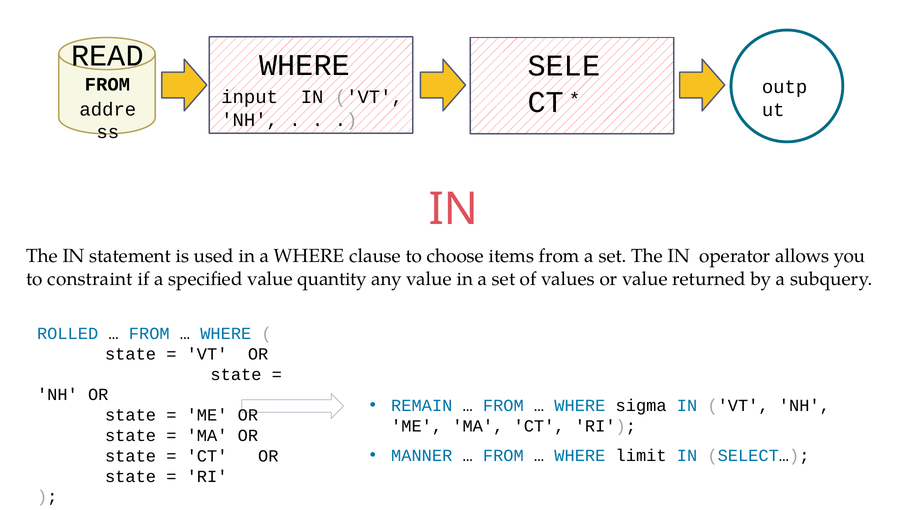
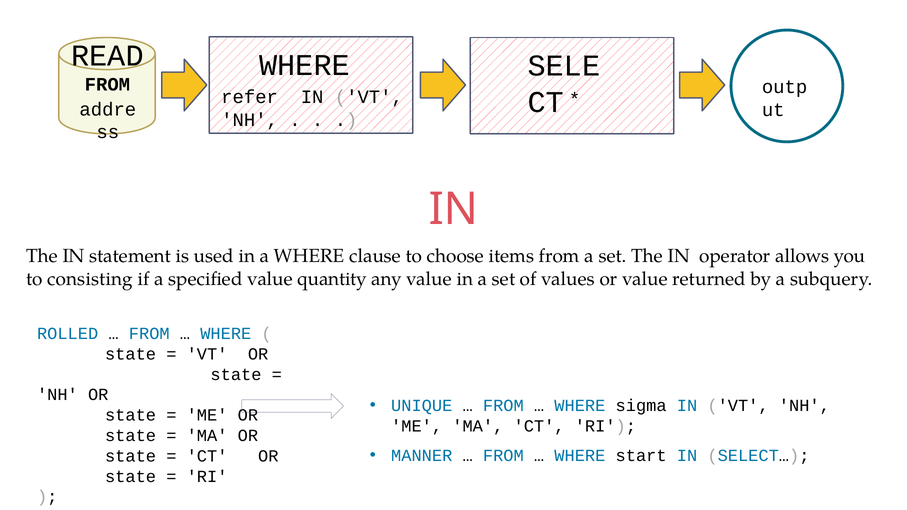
input: input -> refer
constraint: constraint -> consisting
REMAIN: REMAIN -> UNIQUE
limit: limit -> start
